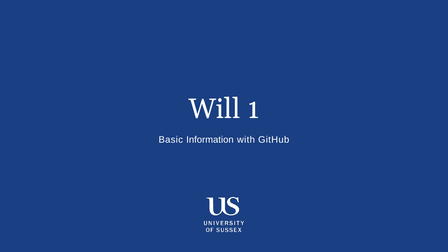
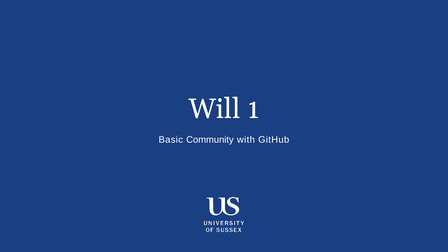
Information: Information -> Community
